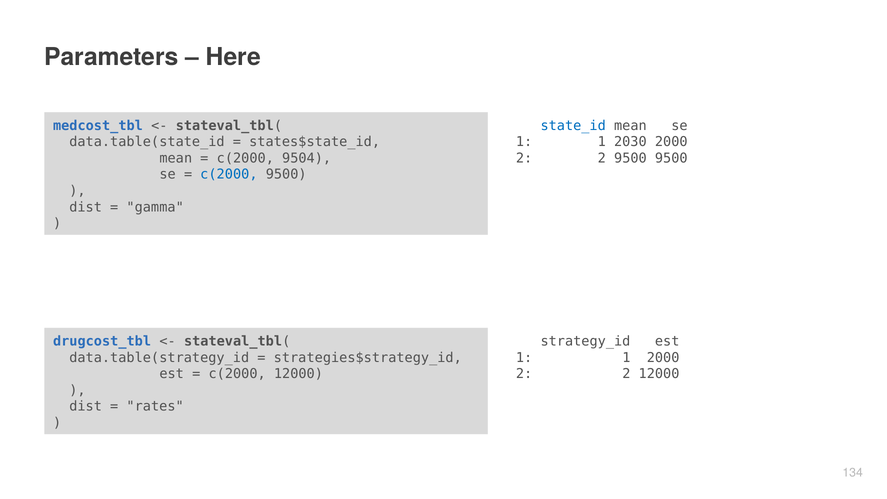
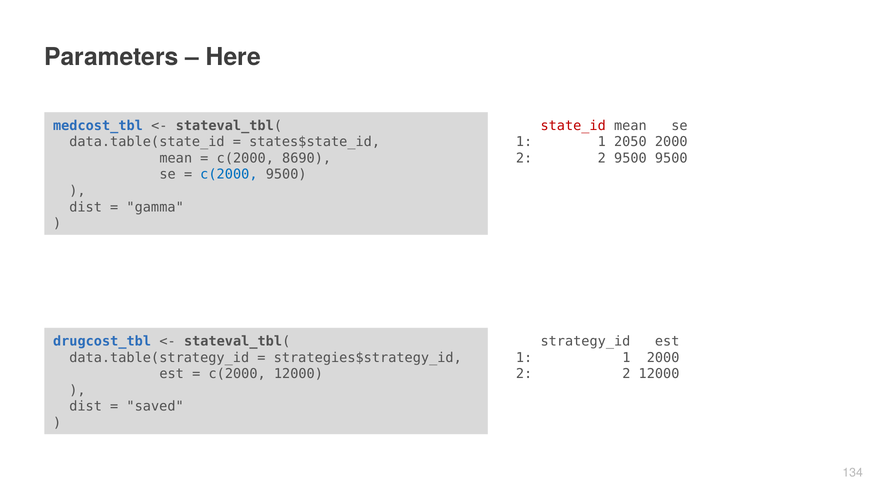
state_id colour: blue -> red
2030: 2030 -> 2050
9504: 9504 -> 8690
rates: rates -> saved
